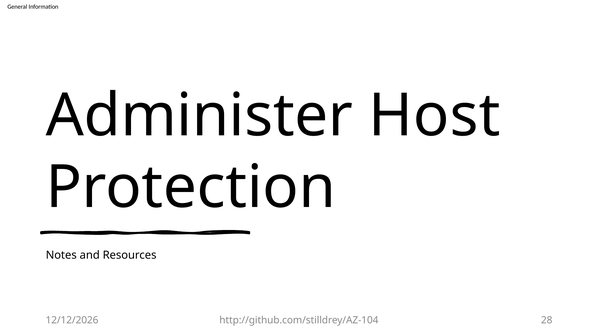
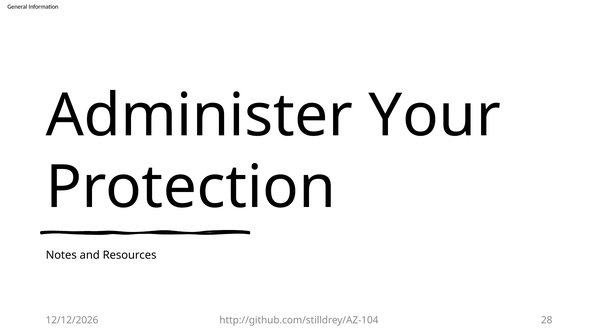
Host: Host -> Your
